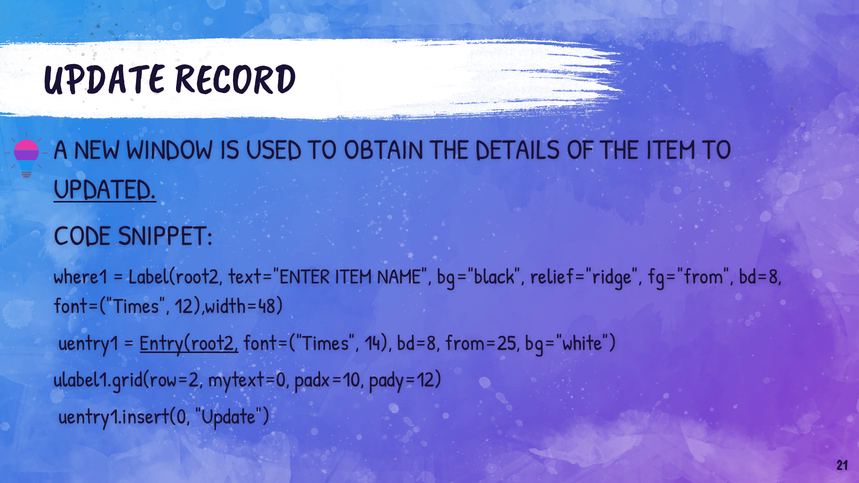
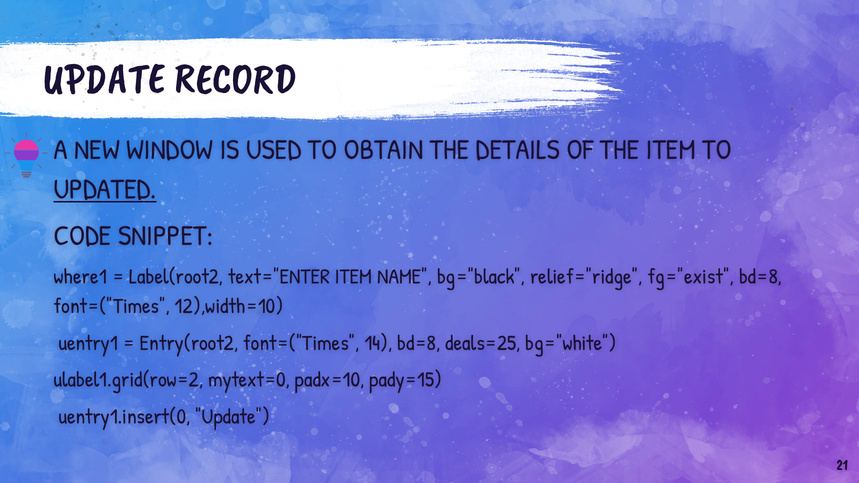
fg="from: fg="from -> fg="exist
12),width=48: 12),width=48 -> 12),width=10
Entry(root2 underline: present -> none
from=25: from=25 -> deals=25
pady=12: pady=12 -> pady=15
